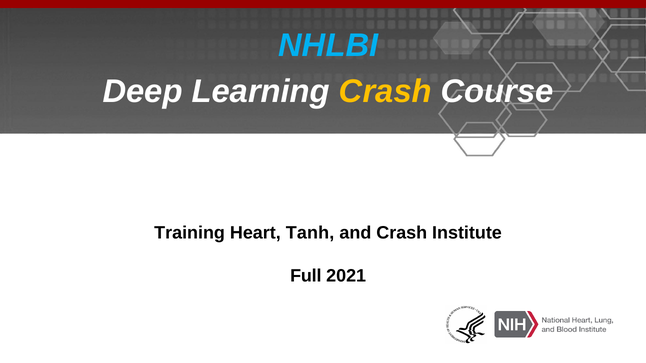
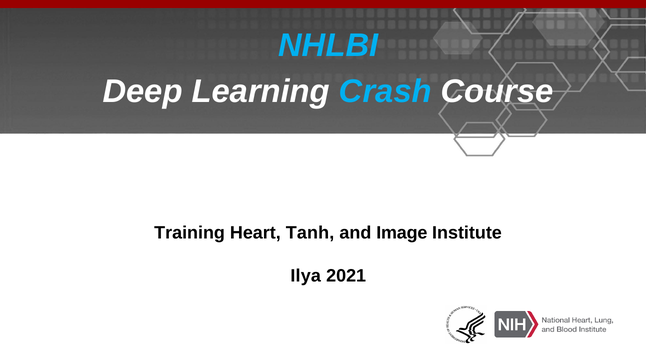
Crash at (385, 92) colour: yellow -> light blue
and Crash: Crash -> Image
Full: Full -> Ilya
